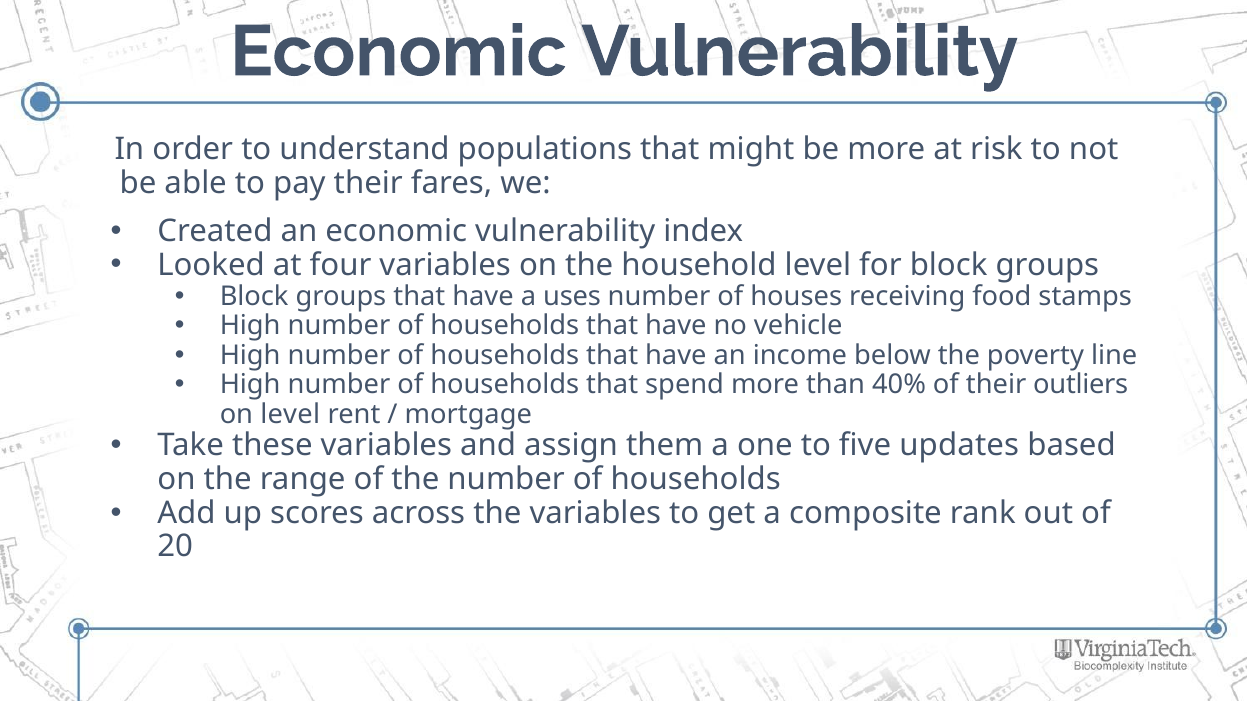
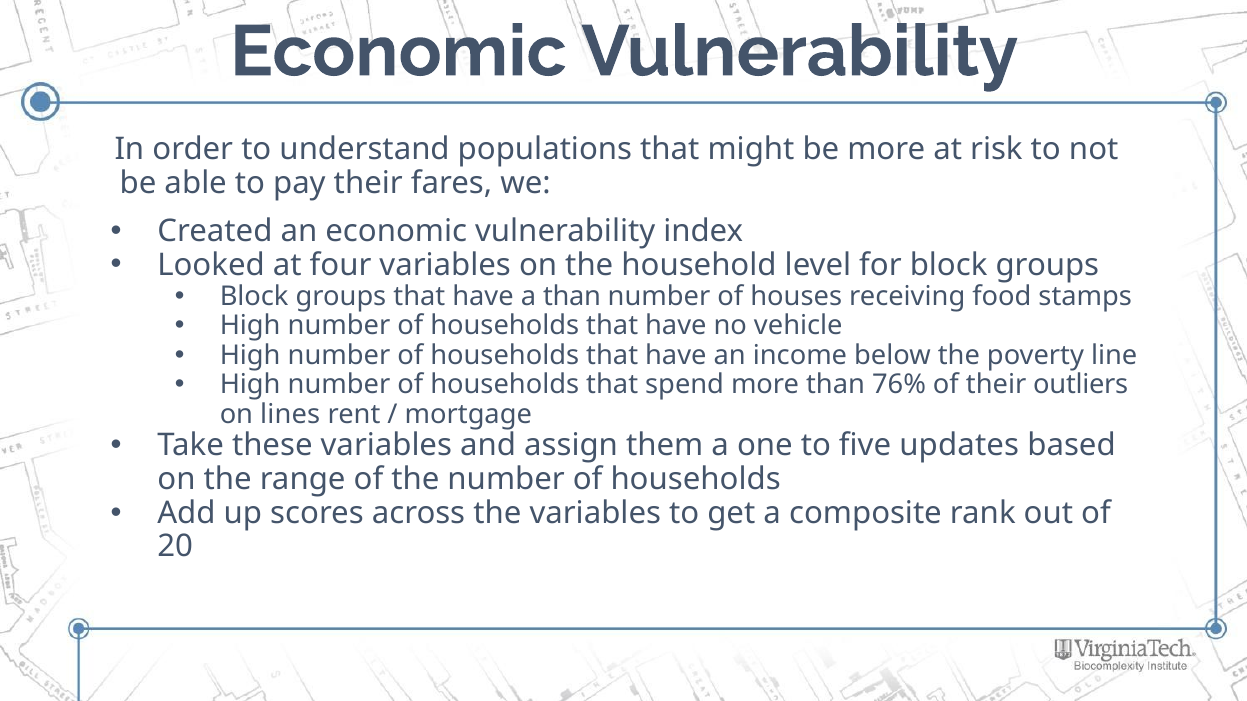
a uses: uses -> than
40%: 40% -> 76%
on level: level -> lines
